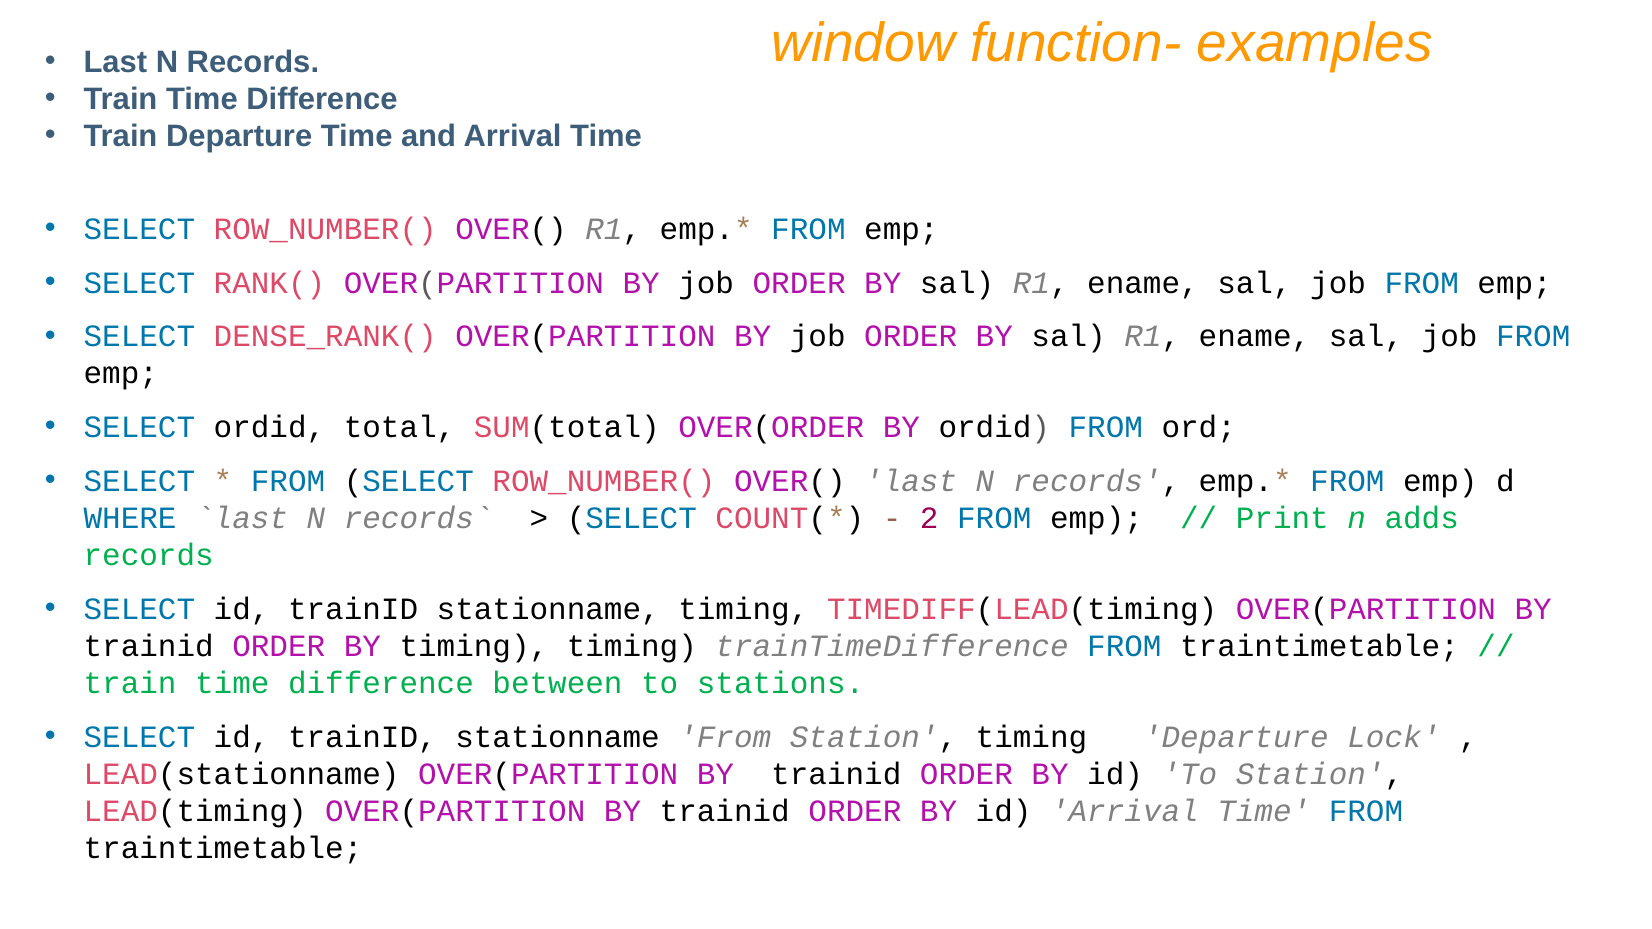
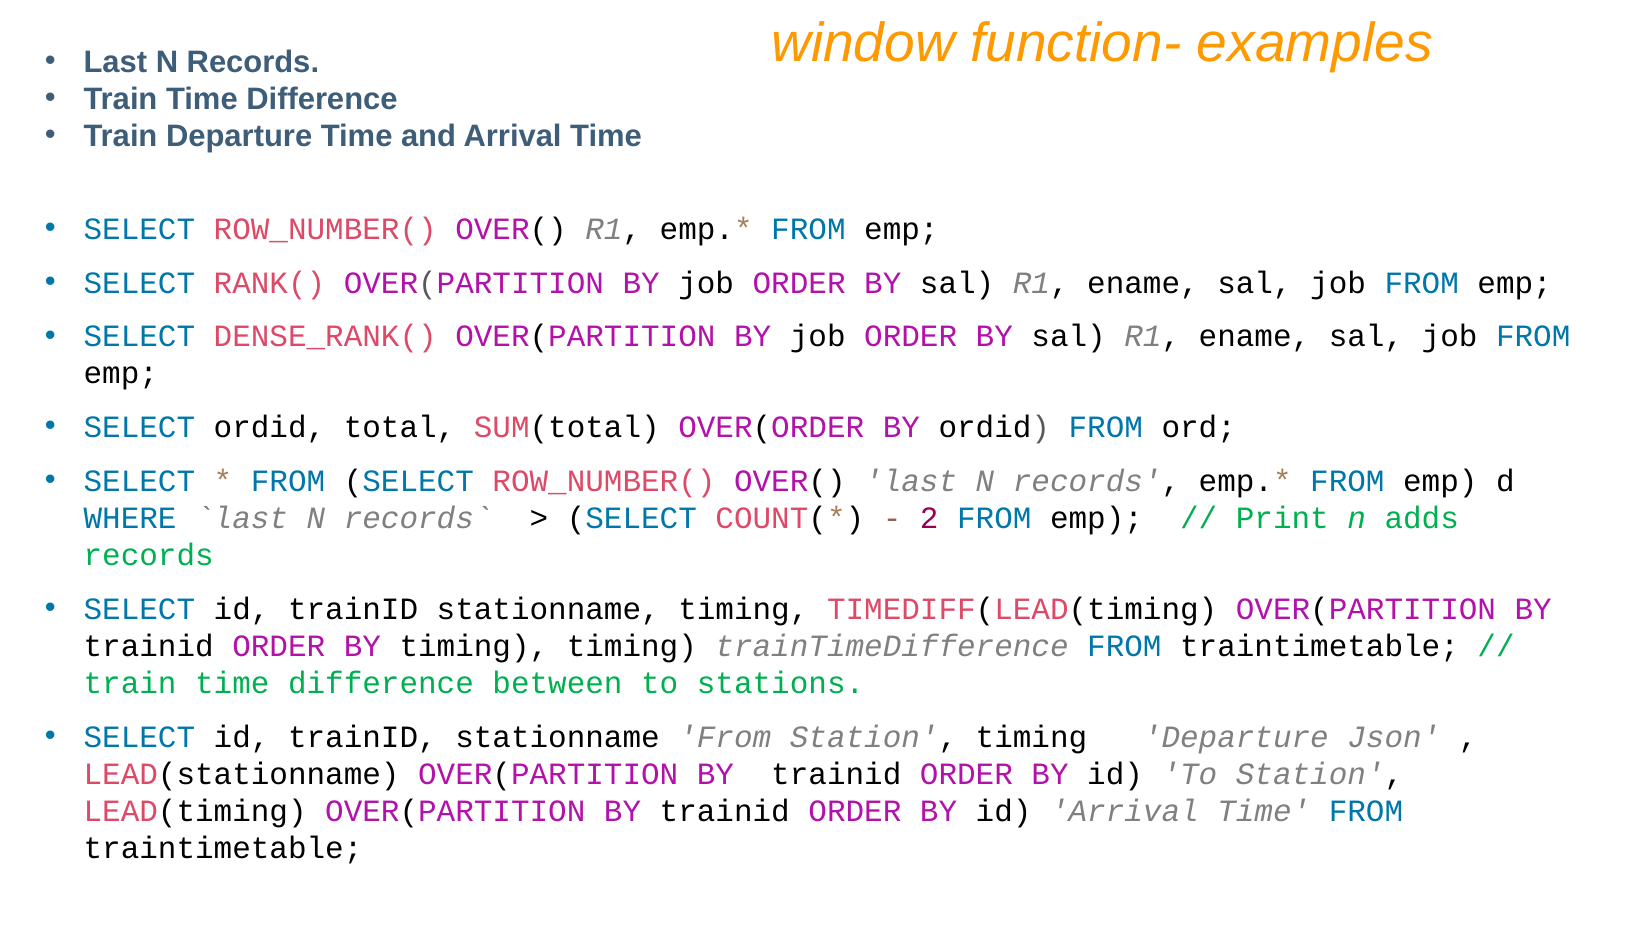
Lock: Lock -> Json
